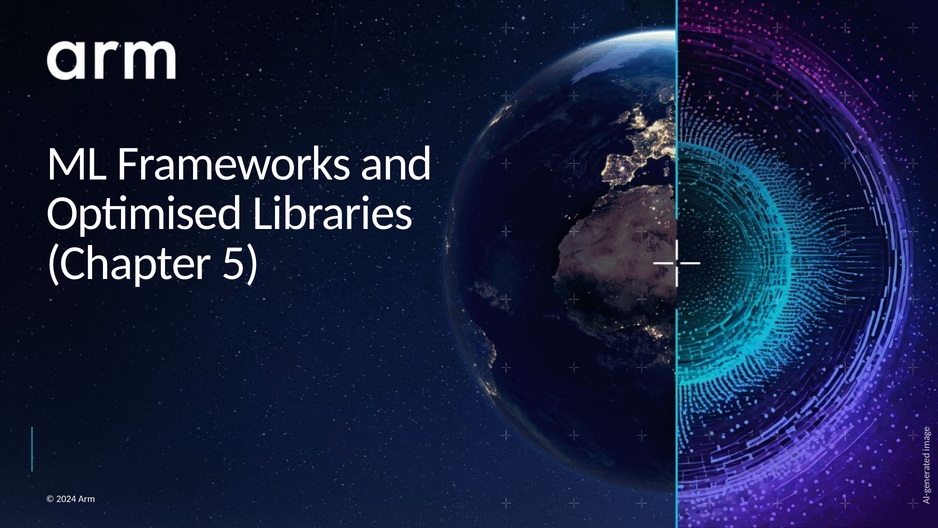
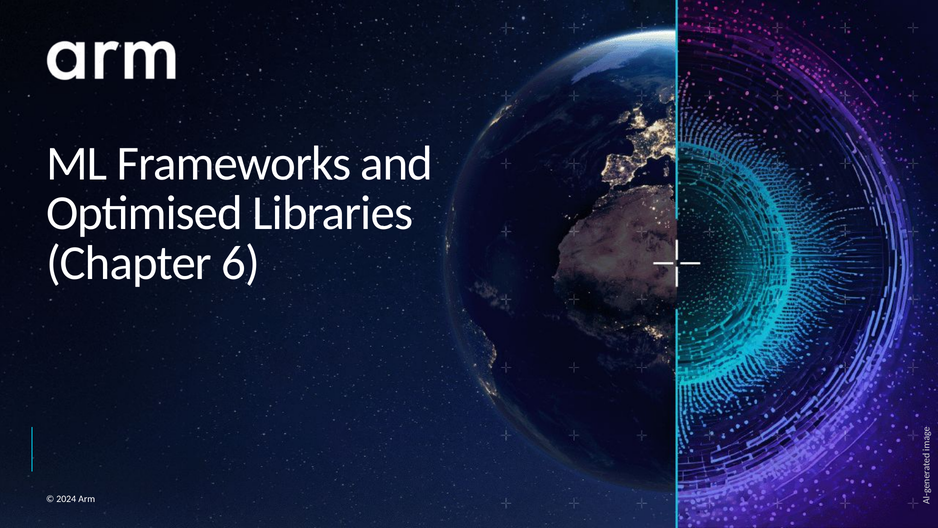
5: 5 -> 6
